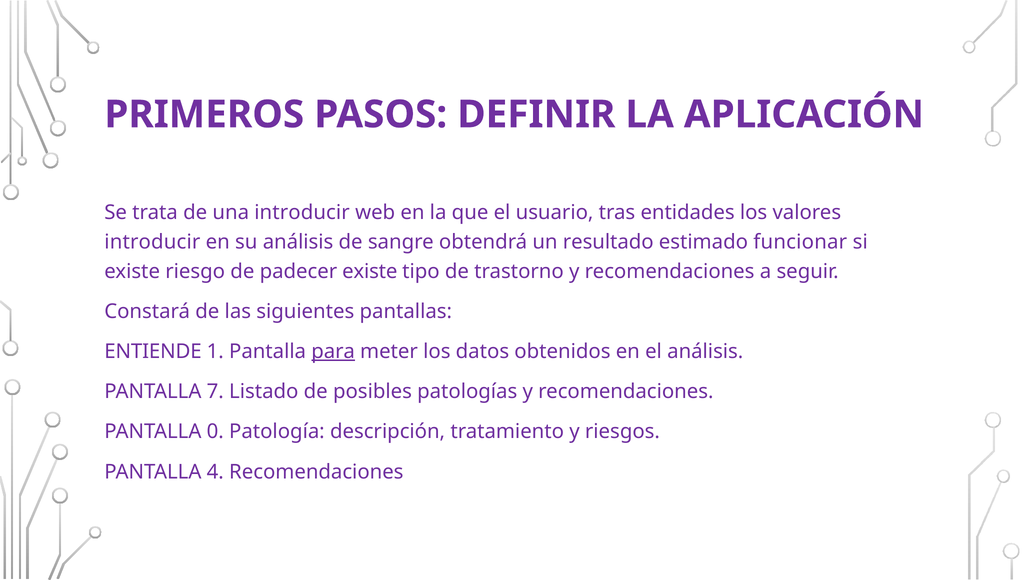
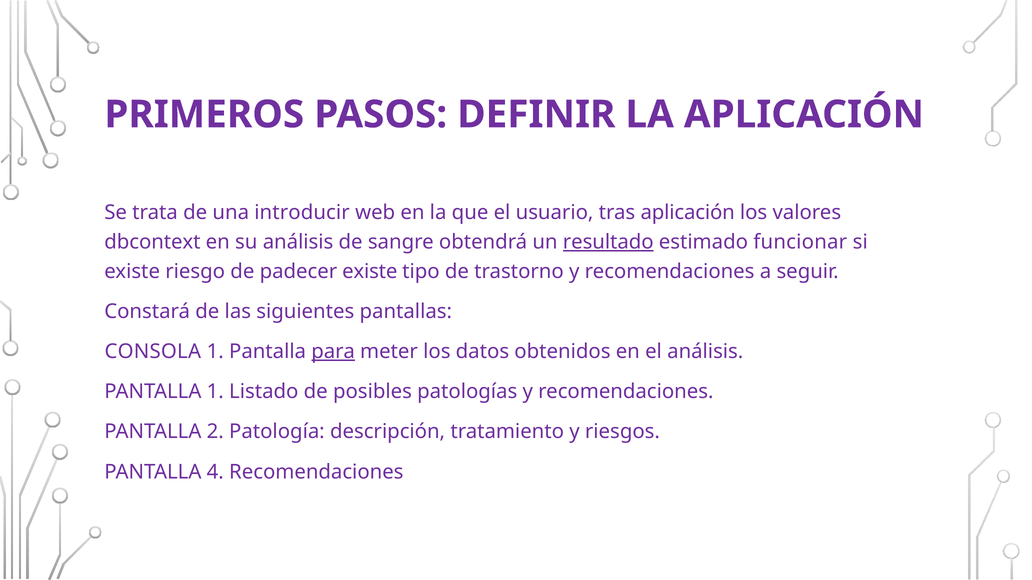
tras entidades: entidades -> aplicación
introducir at (152, 242): introducir -> dbcontext
resultado underline: none -> present
ENTIENDE: ENTIENDE -> CONSOLA
PANTALLA 7: 7 -> 1
0: 0 -> 2
